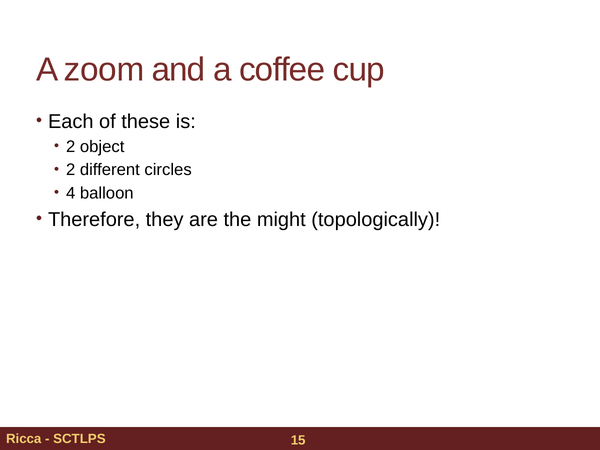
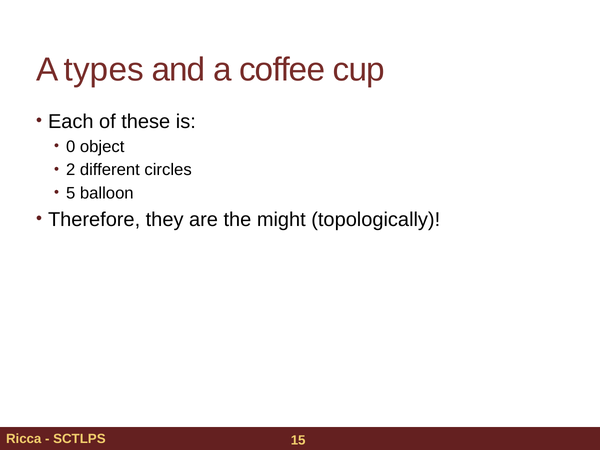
zoom: zoom -> types
2 at (71, 147): 2 -> 0
4: 4 -> 5
